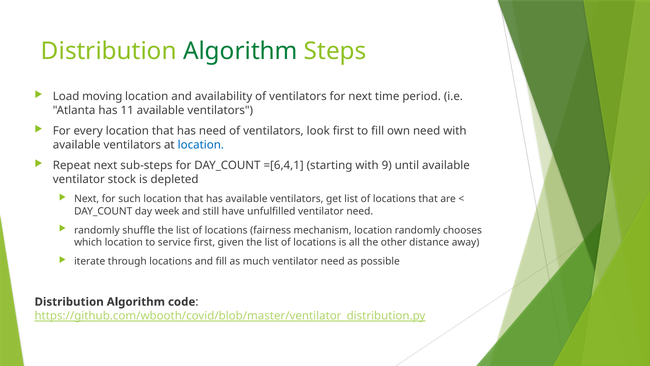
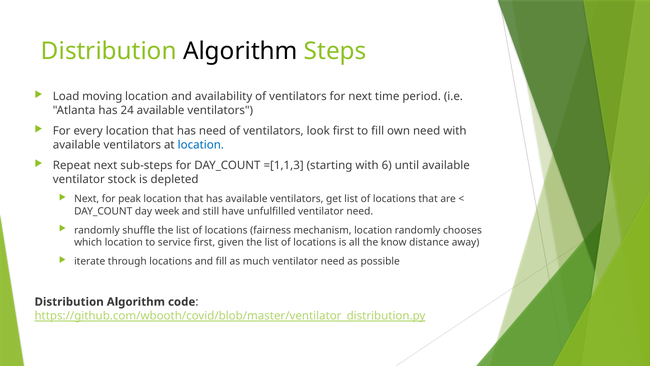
Algorithm at (240, 51) colour: green -> black
11: 11 -> 24
=[6,4,1: =[6,4,1 -> =[1,1,3
9: 9 -> 6
such: such -> peak
other: other -> know
